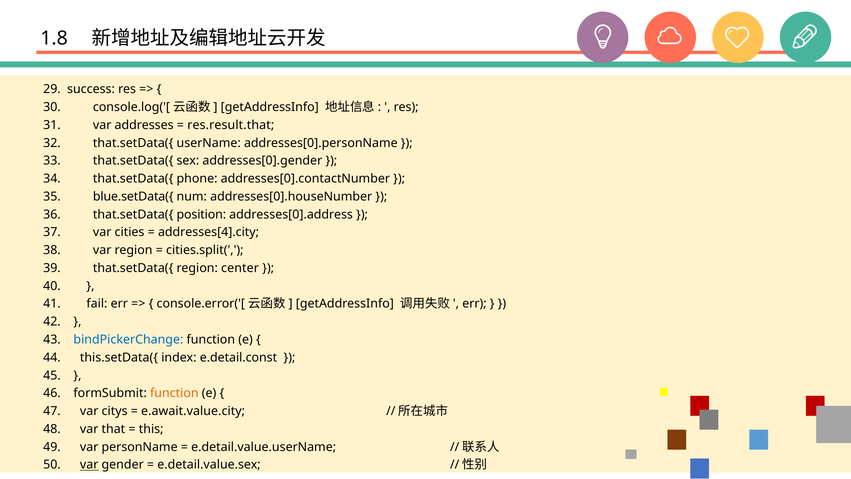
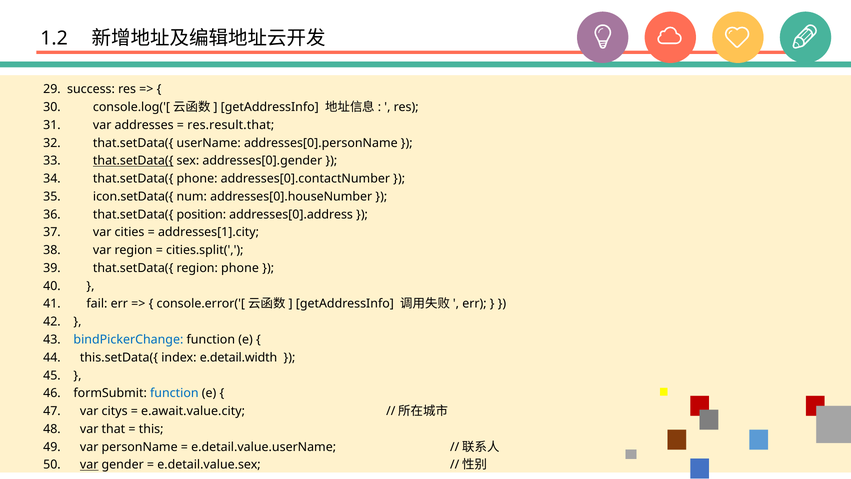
1.8: 1.8 -> 1.2
that.setData({ at (133, 161) underline: none -> present
blue.setData({: blue.setData({ -> icon.setData({
addresses[4].city: addresses[4].city -> addresses[1].city
region center: center -> phone
e.detail.const: e.detail.const -> e.detail.width
function at (174, 393) colour: orange -> blue
